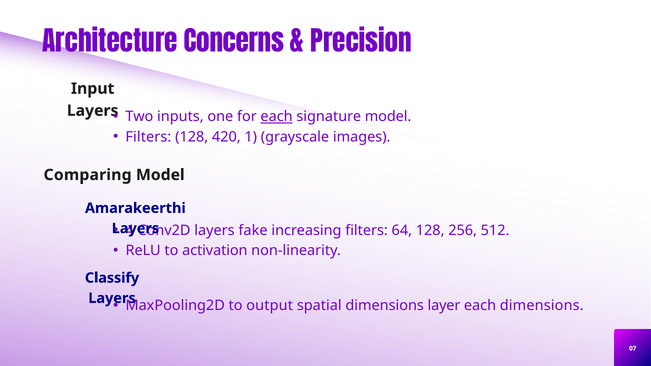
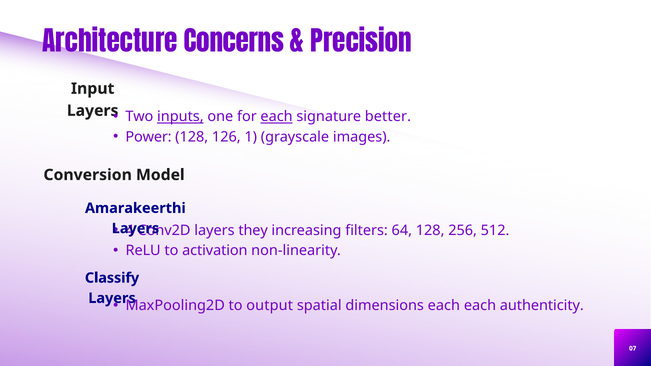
inputs underline: none -> present
signature model: model -> better
Filters at (148, 137): Filters -> Power
420: 420 -> 126
Comparing: Comparing -> Conversion
fake: fake -> they
dimensions layer: layer -> each
each dimensions: dimensions -> authenticity
